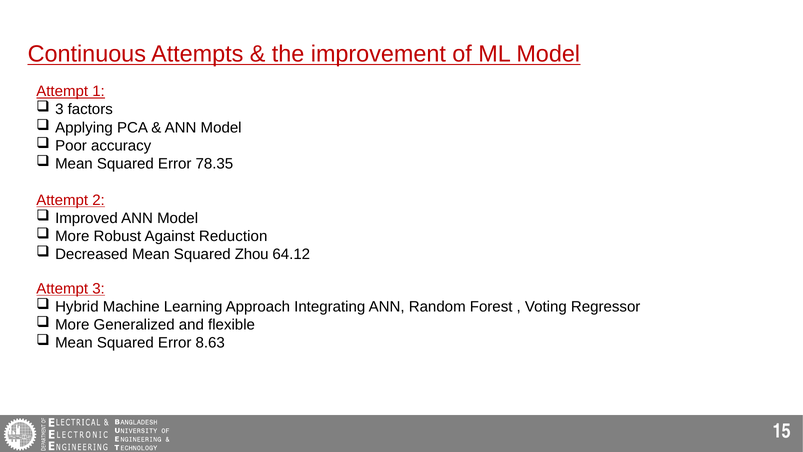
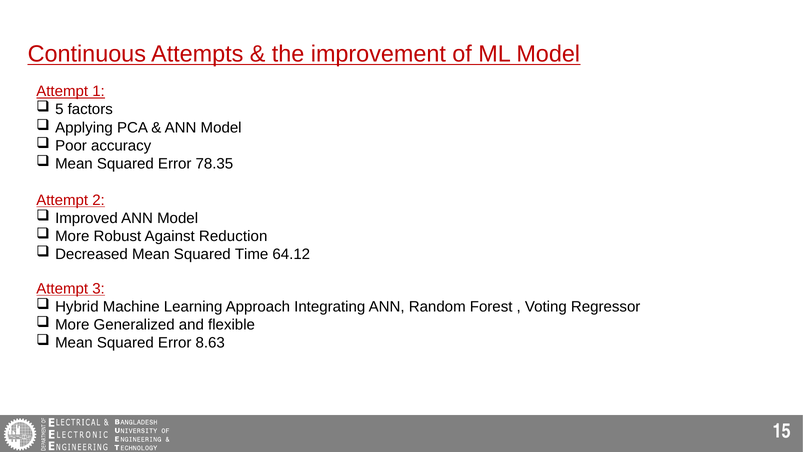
3 at (59, 109): 3 -> 5
Zhou: Zhou -> Time
